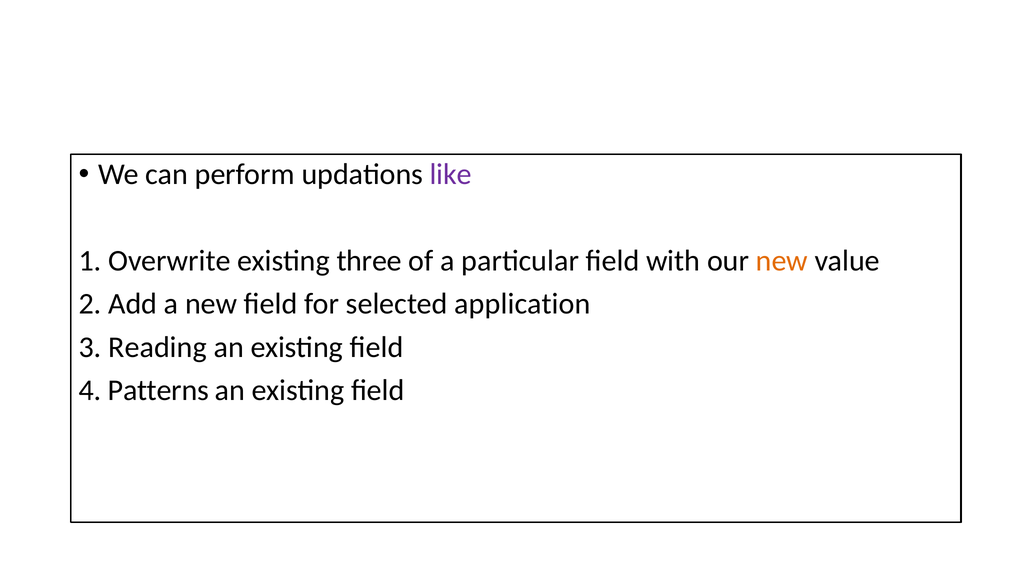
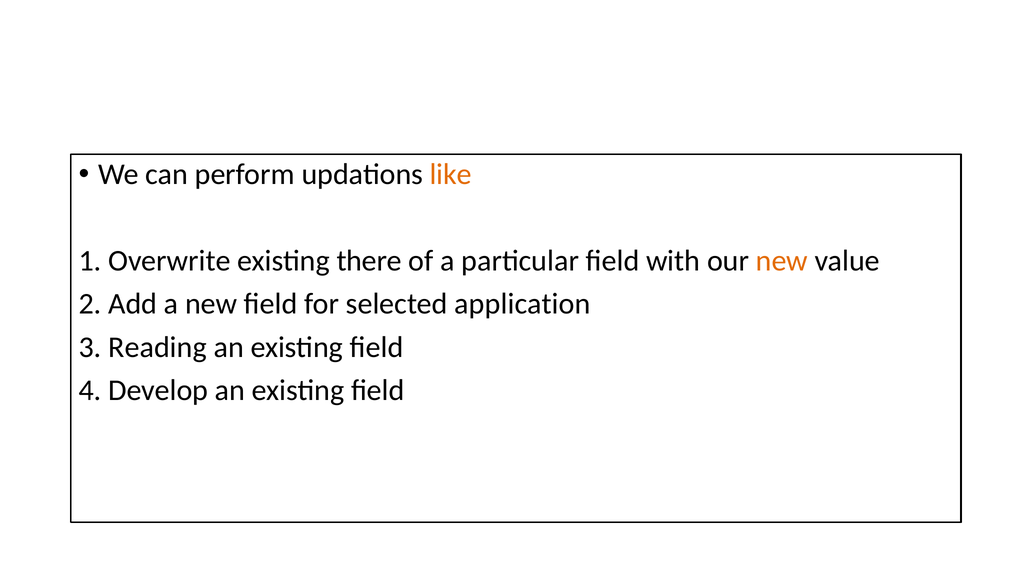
like colour: purple -> orange
three: three -> there
Patterns: Patterns -> Develop
